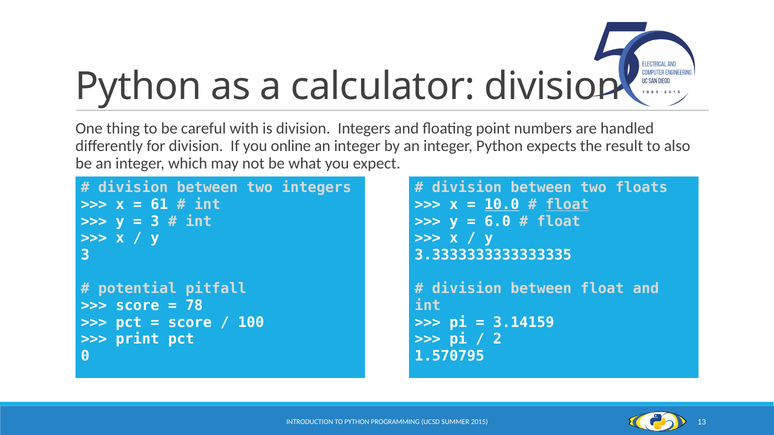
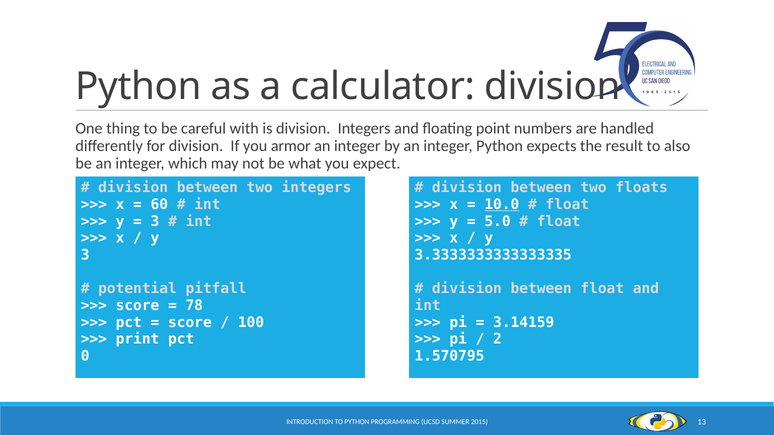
online: online -> armor
61: 61 -> 60
float at (567, 205) underline: present -> none
6.0: 6.0 -> 5.0
